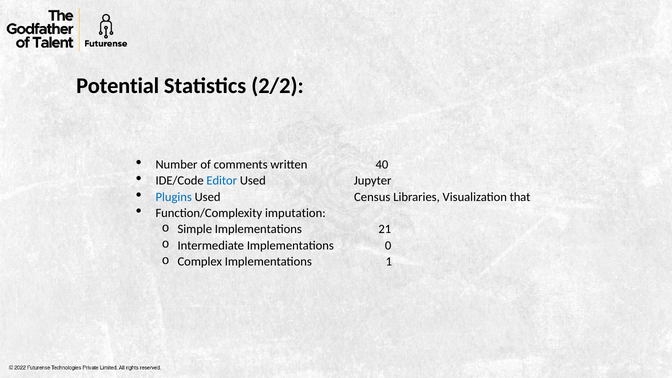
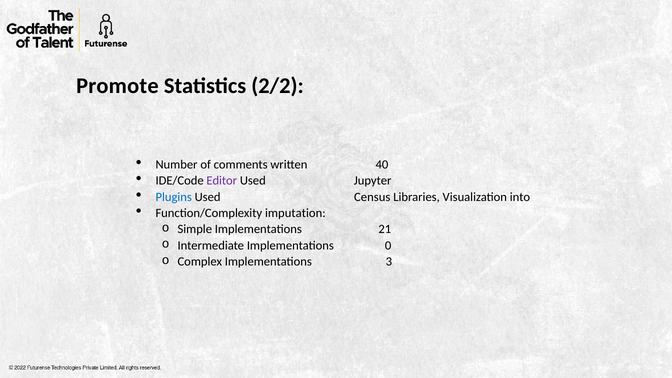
Potential: Potential -> Promote
Editor colour: blue -> purple
that: that -> into
1: 1 -> 3
